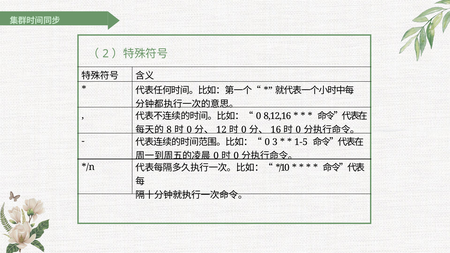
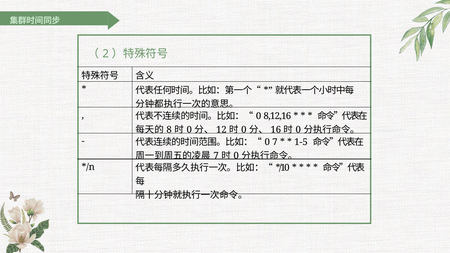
3 at (275, 142): 3 -> 7
0 at (216, 156): 0 -> 7
